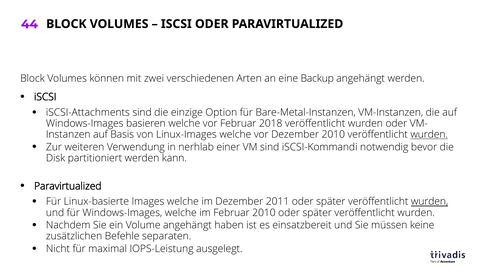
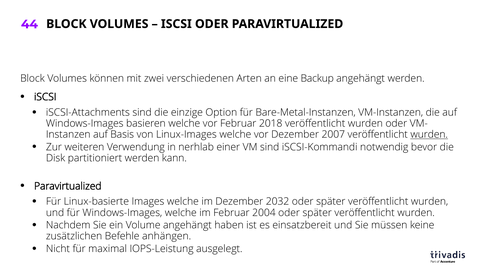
Dezember 2010: 2010 -> 2007
2011: 2011 -> 2032
wurden at (430, 201) underline: present -> none
Februar 2010: 2010 -> 2004
separaten: separaten -> anhängen
